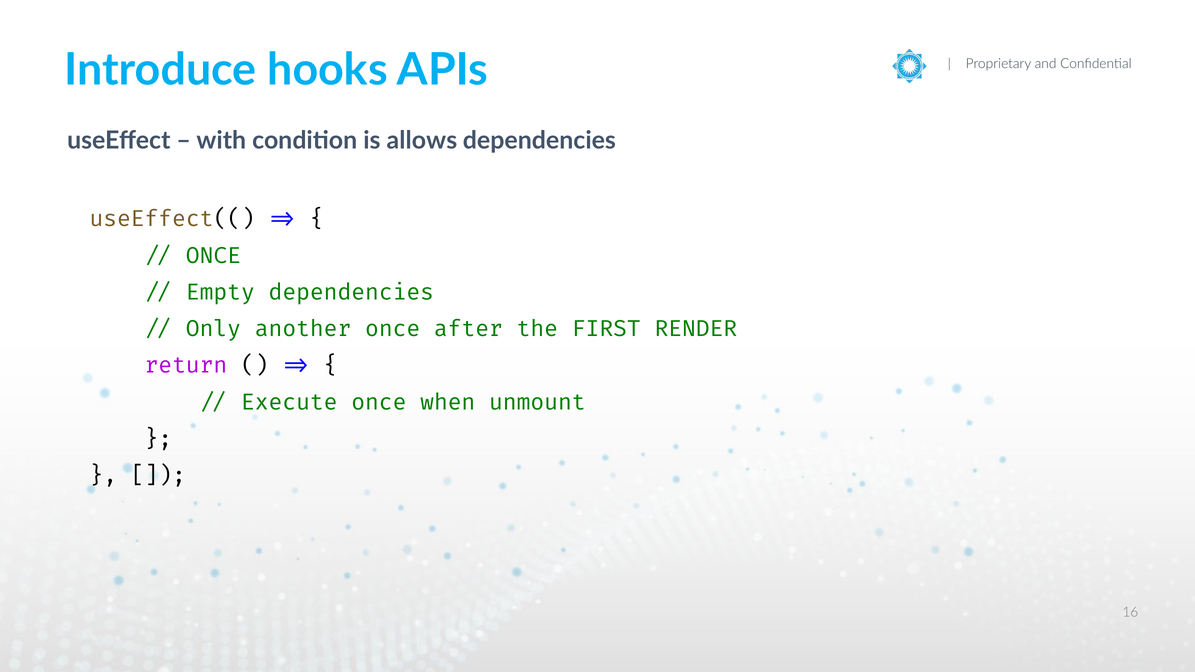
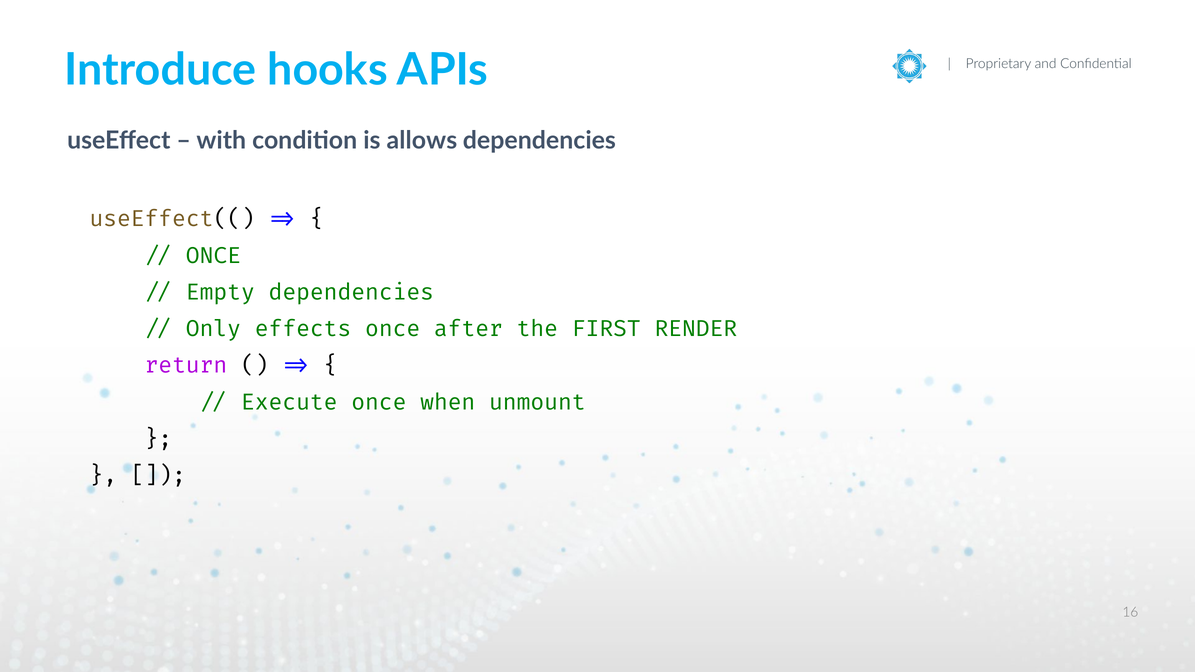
another: another -> effects
